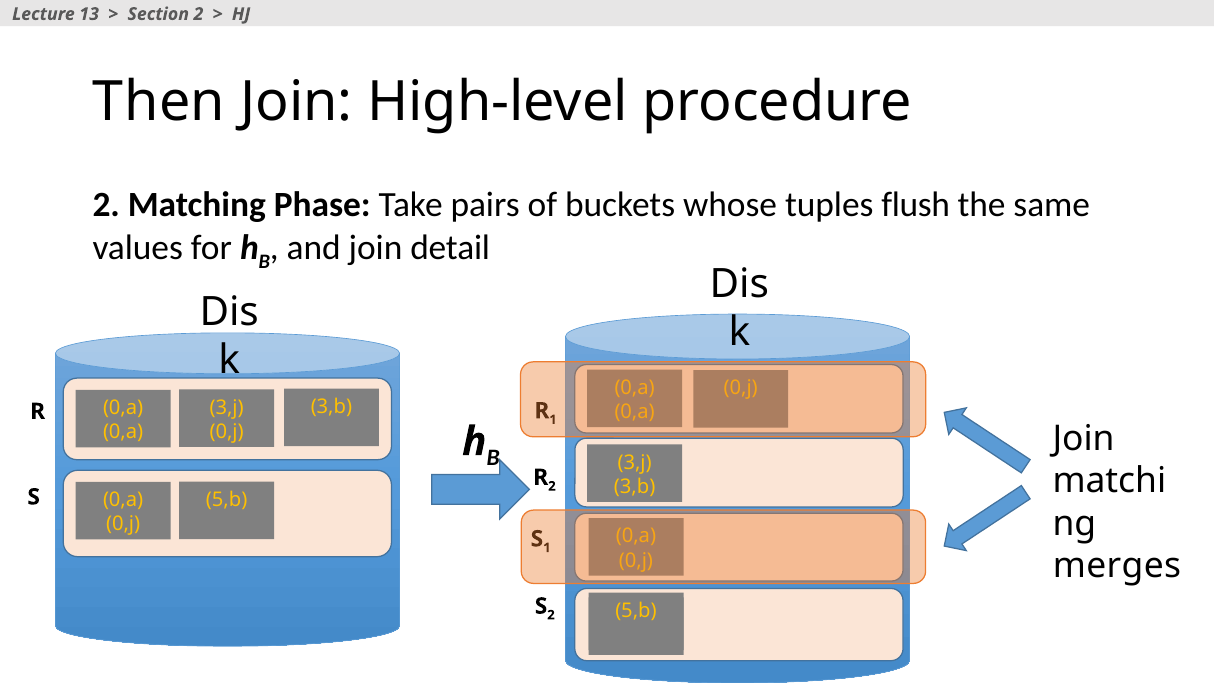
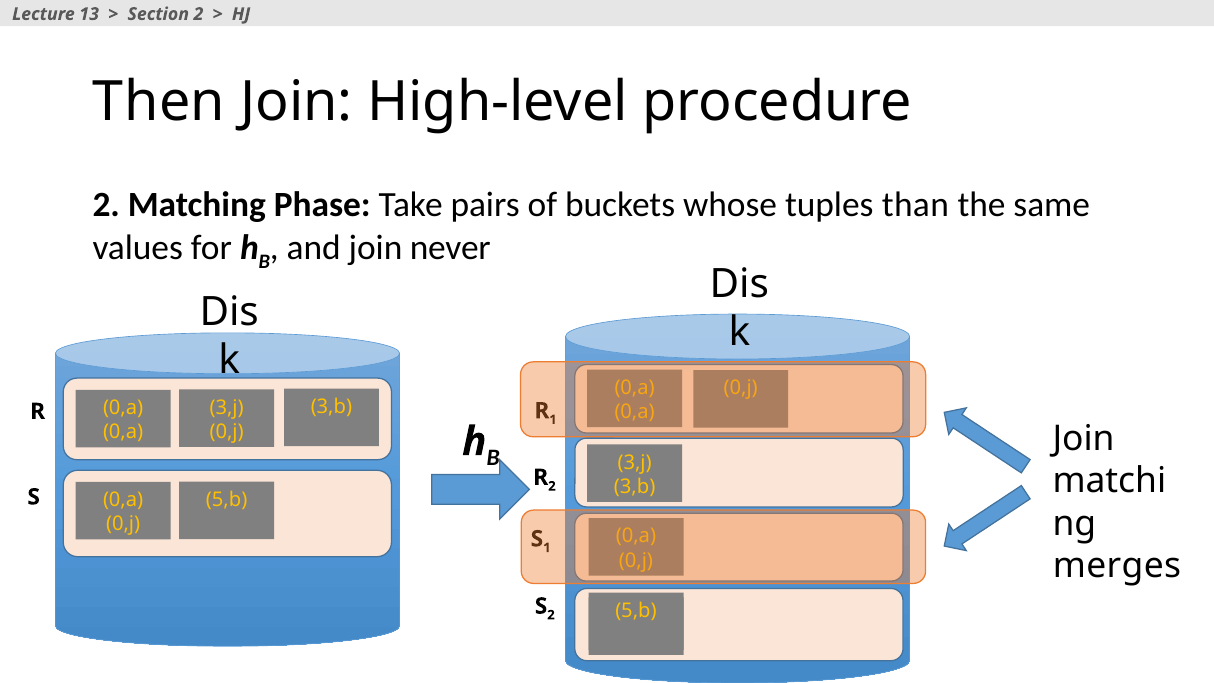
flush: flush -> than
detail: detail -> never
